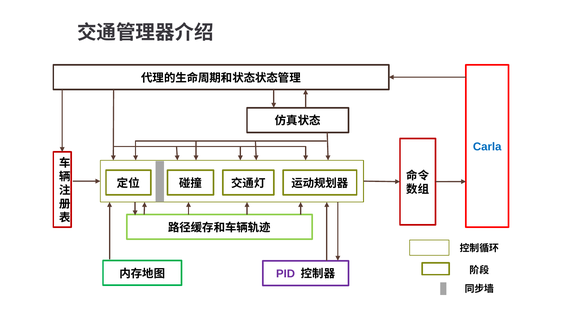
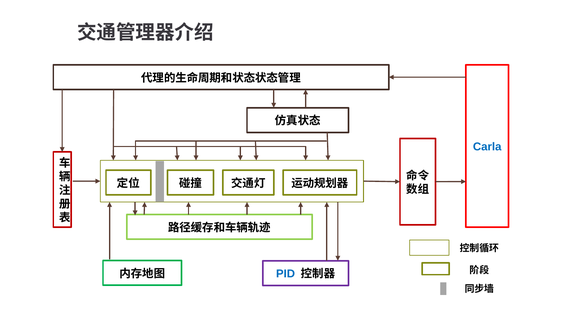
PID colour: purple -> blue
